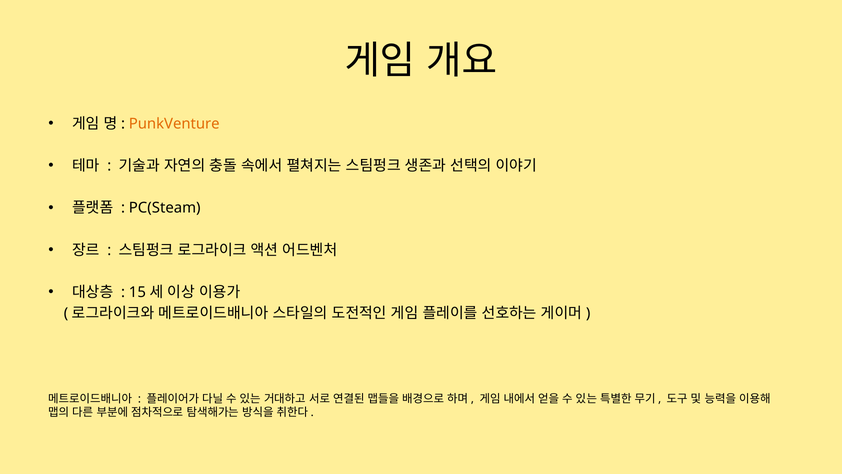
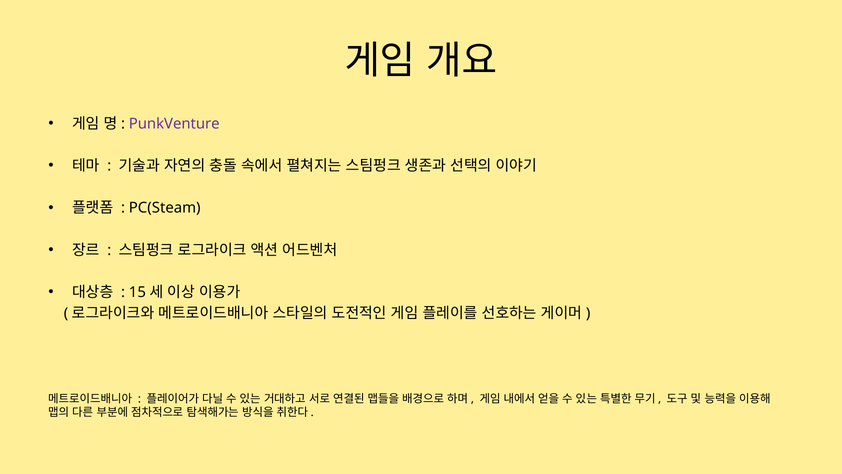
PunkVenture colour: orange -> purple
